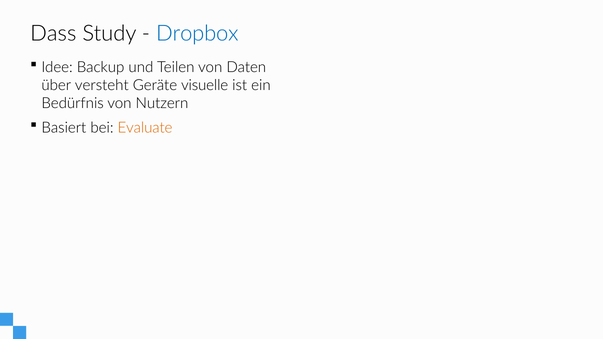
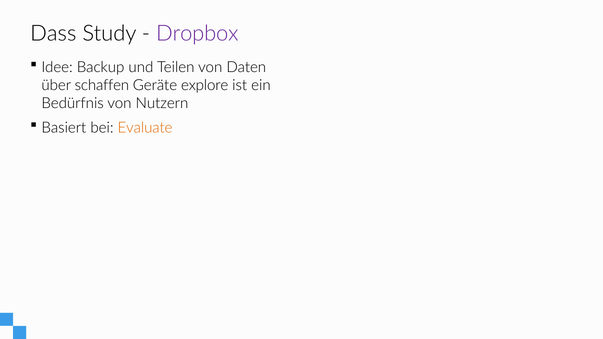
Dropbox colour: blue -> purple
versteht: versteht -> schaffen
visuelle: visuelle -> explore
